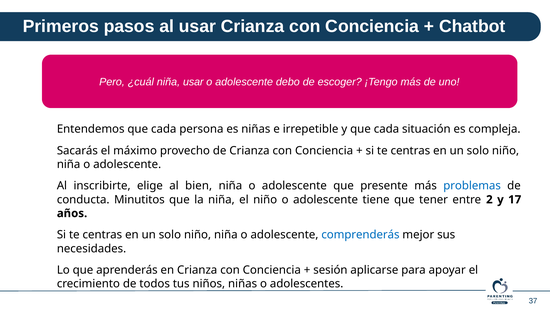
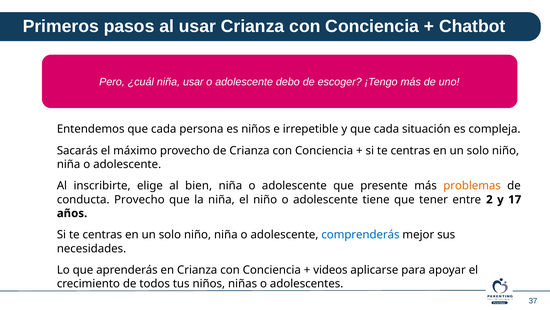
es niñas: niñas -> niños
problemas colour: blue -> orange
conducta Minutitos: Minutitos -> Provecho
sesión: sesión -> videos
